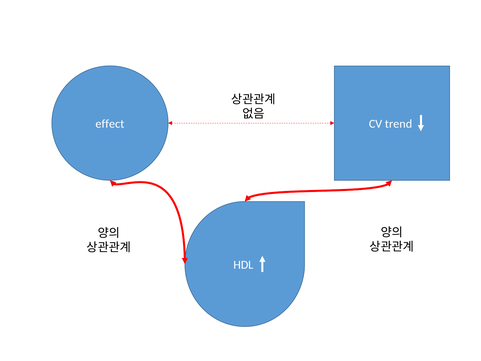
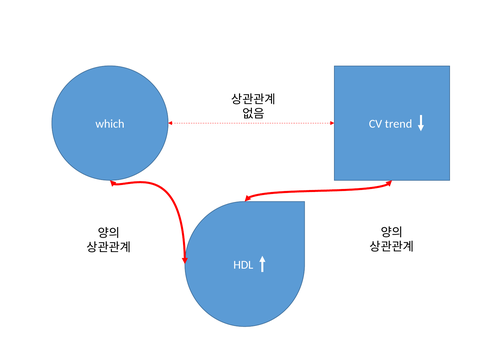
effect: effect -> which
